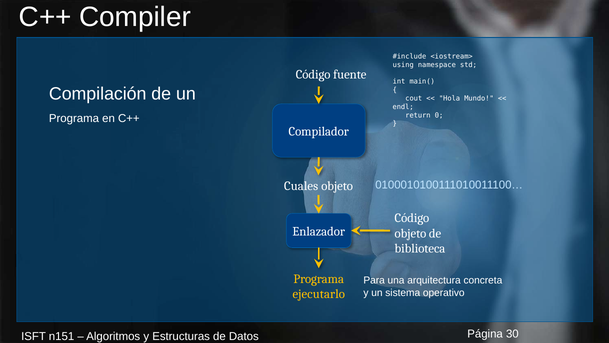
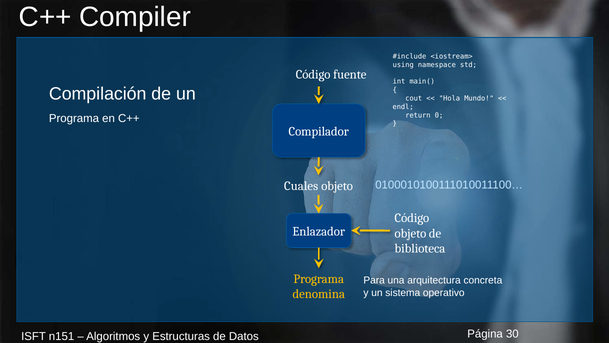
ejecutarlo: ejecutarlo -> denomina
